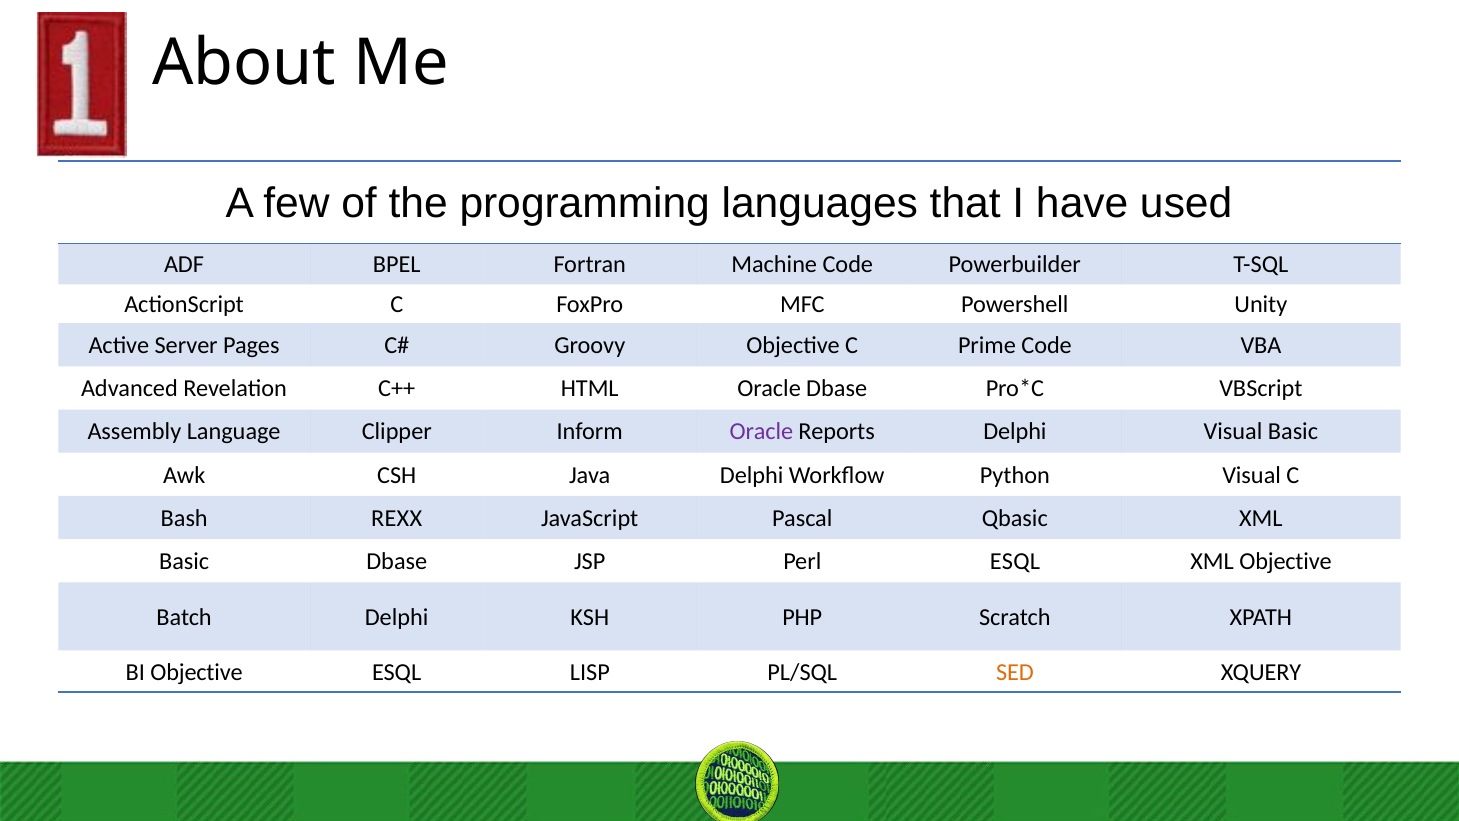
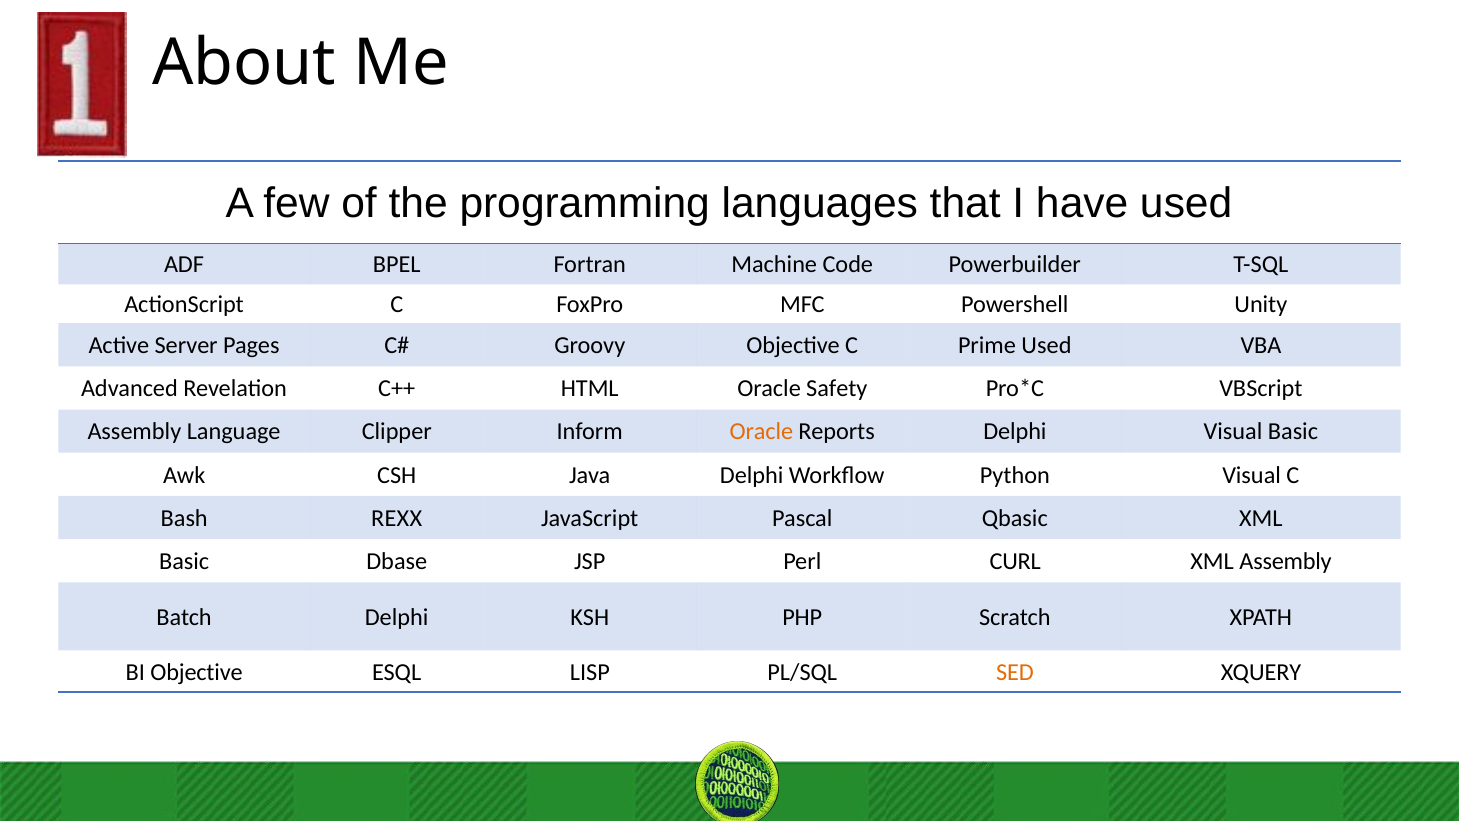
Prime Code: Code -> Used
Oracle Dbase: Dbase -> Safety
Oracle at (761, 432) colour: purple -> orange
Perl ESQL: ESQL -> CURL
XML Objective: Objective -> Assembly
